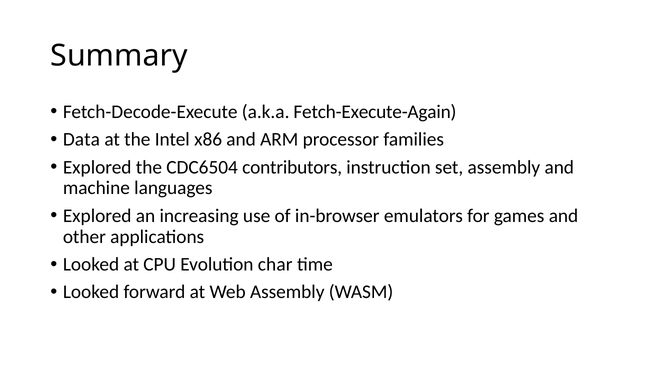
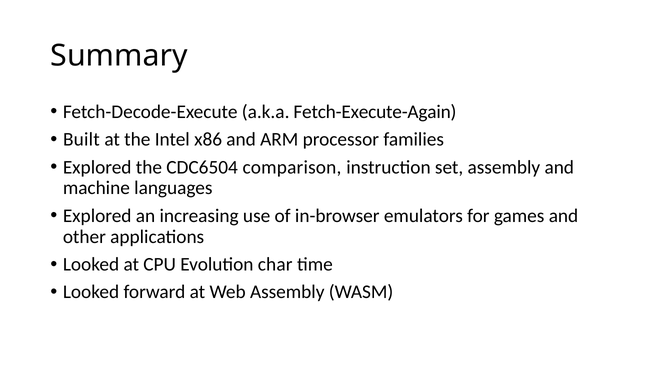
Data: Data -> Built
contributors: contributors -> comparison
